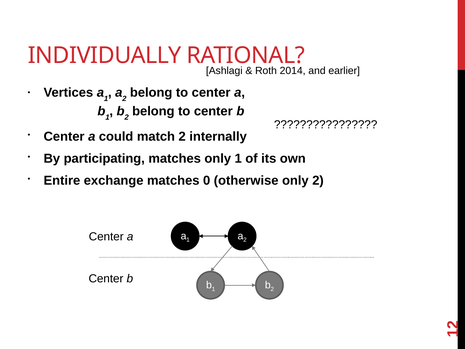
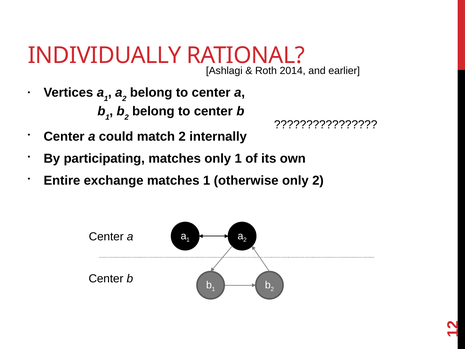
matches 0: 0 -> 1
